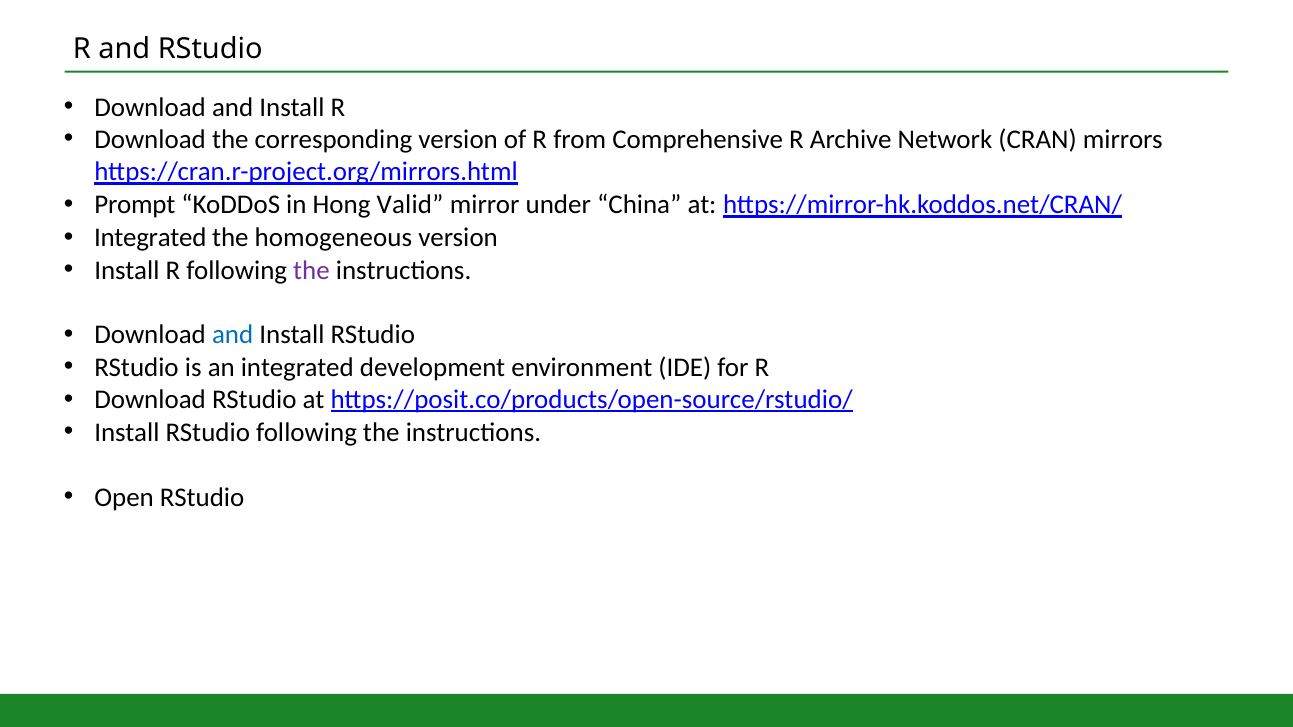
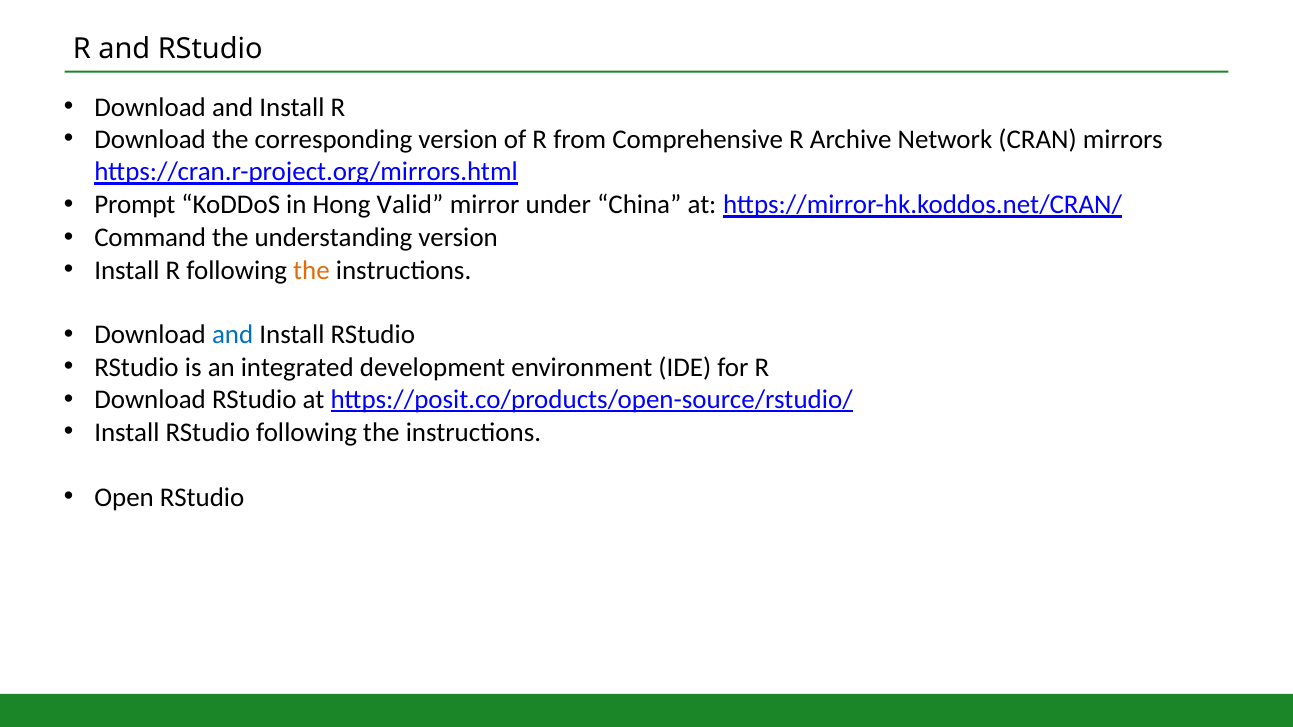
Integrated at (150, 238): Integrated -> Command
homogeneous: homogeneous -> understanding
the at (312, 270) colour: purple -> orange
